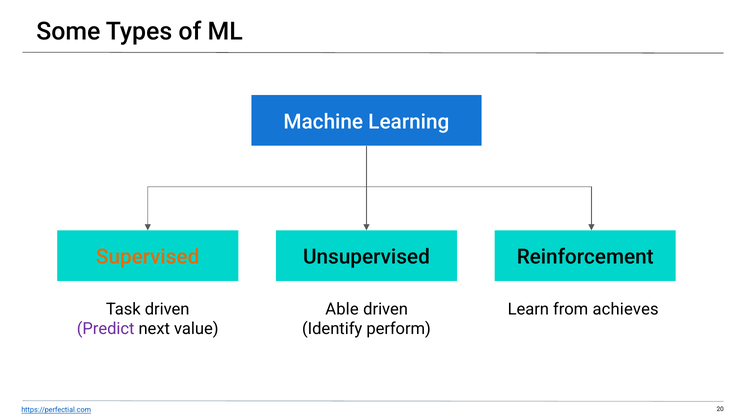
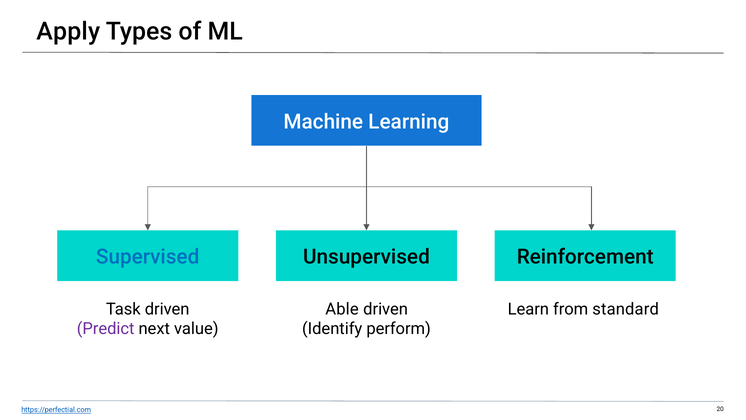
Some: Some -> Apply
Supervised colour: orange -> blue
achieves: achieves -> standard
